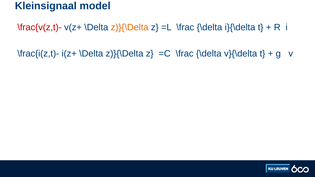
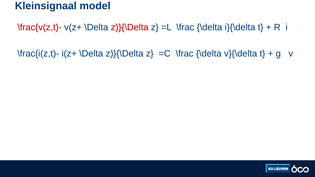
z)}{\Delta at (130, 27) colour: orange -> red
